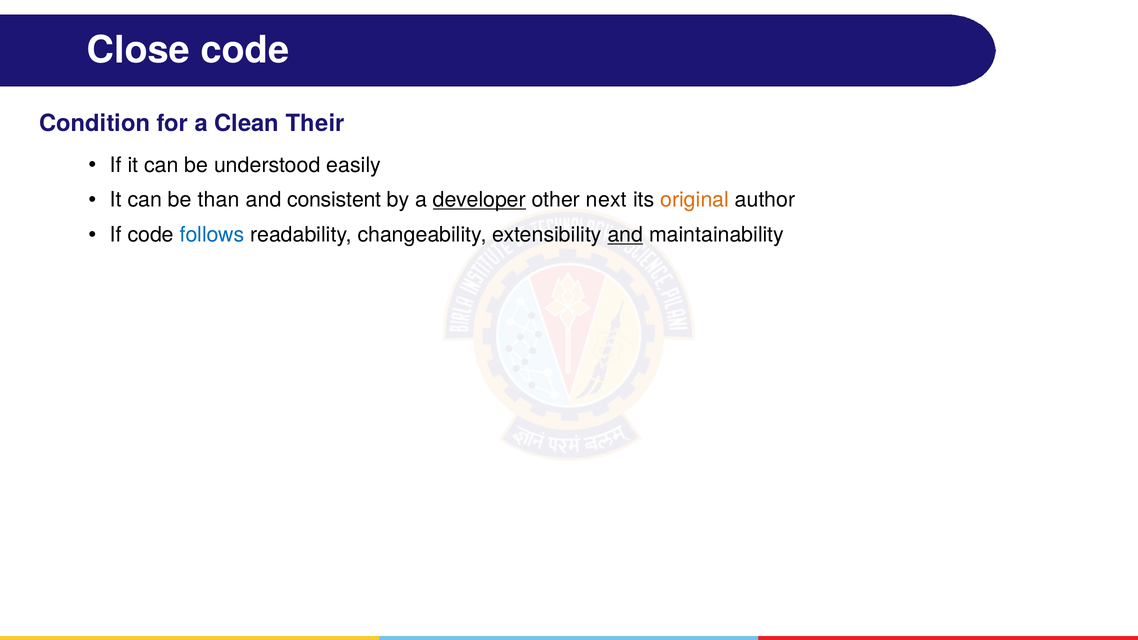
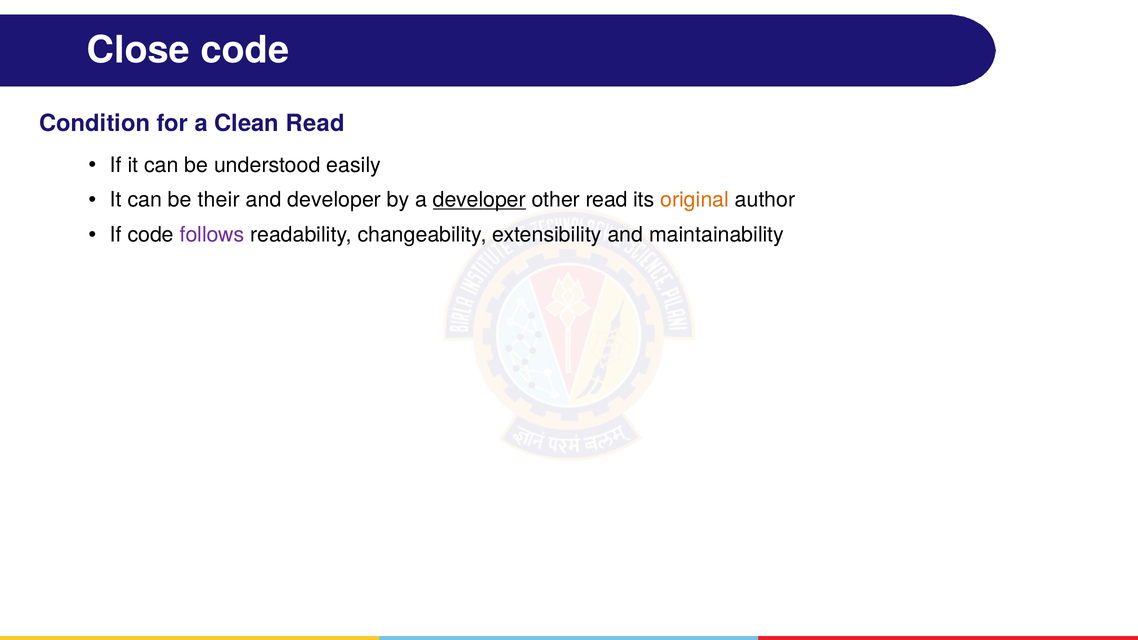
Clean Their: Their -> Read
than: than -> their
and consistent: consistent -> developer
other next: next -> read
follows colour: blue -> purple
and at (625, 235) underline: present -> none
